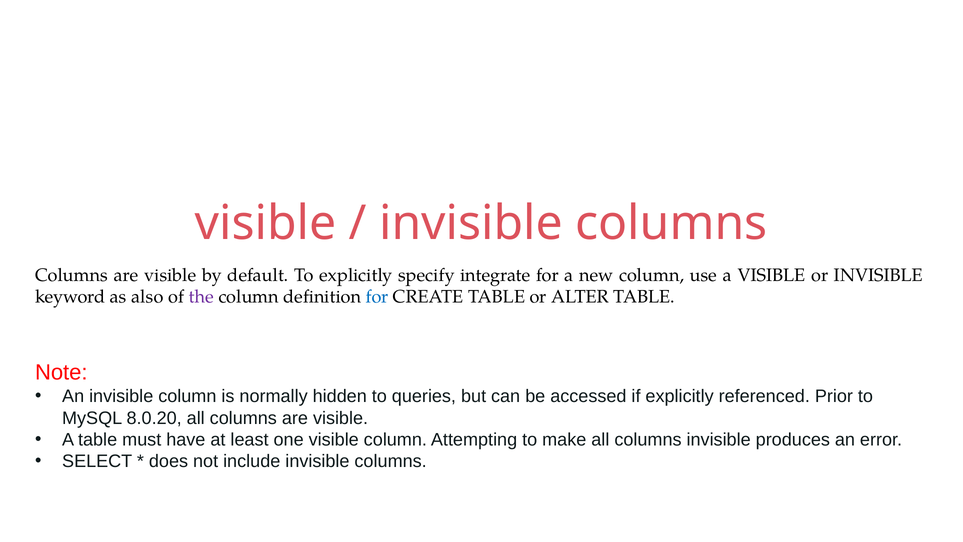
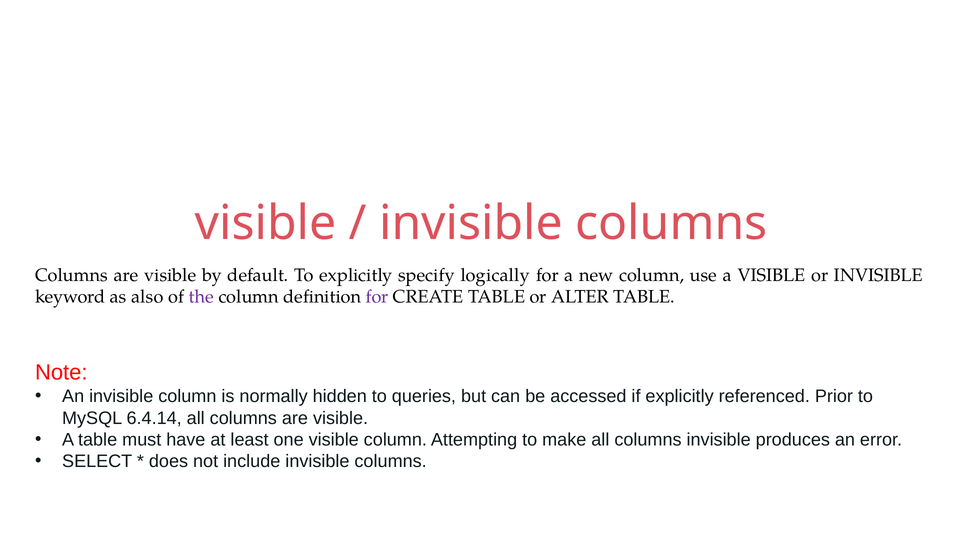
integrate: integrate -> logically
for at (377, 297) colour: blue -> purple
8.0.20: 8.0.20 -> 6.4.14
